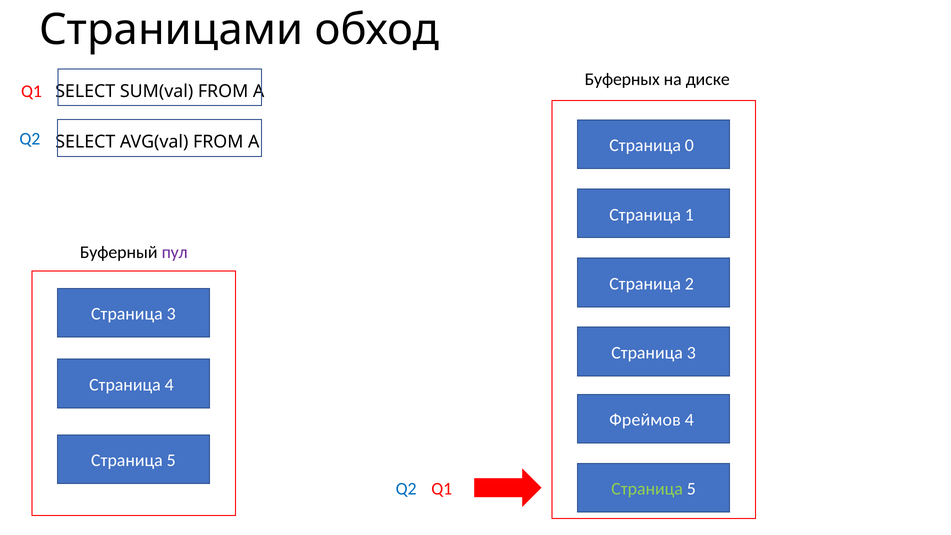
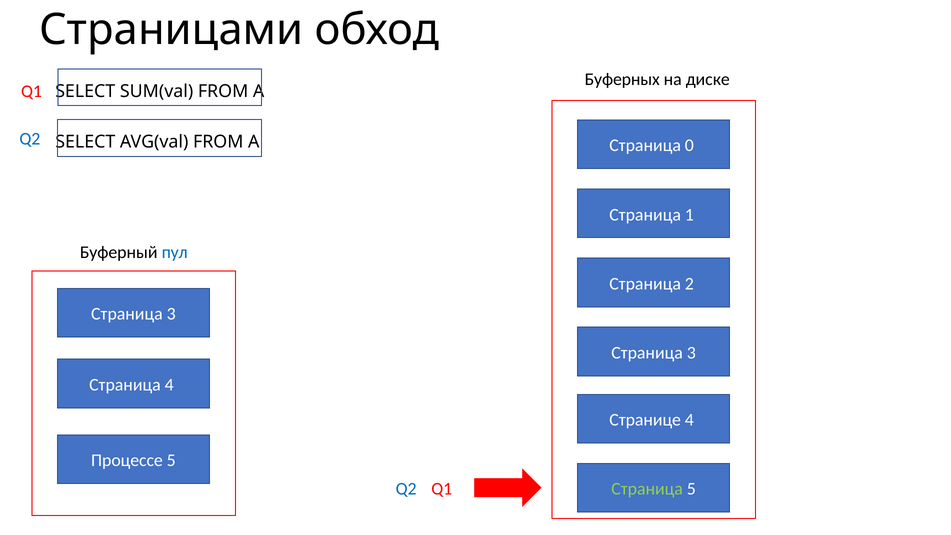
пул colour: purple -> blue
Фреймов: Фреймов -> Странице
Cтраница: Cтраница -> Процессе
